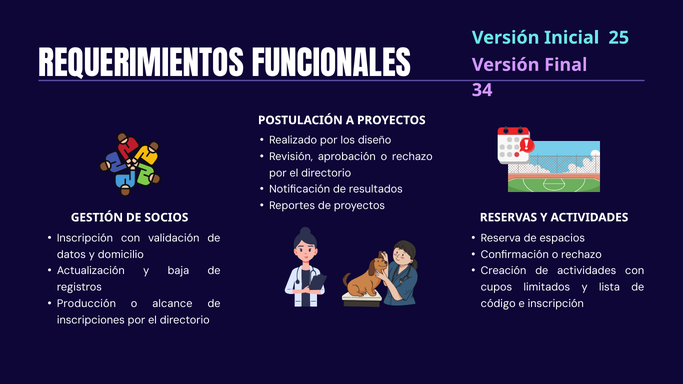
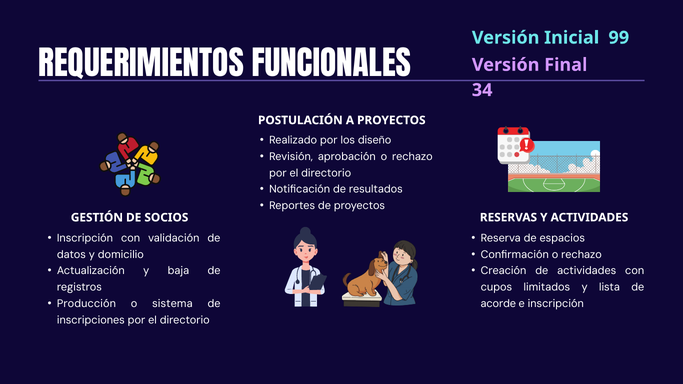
25: 25 -> 99
alcance: alcance -> sistema
código: código -> acorde
